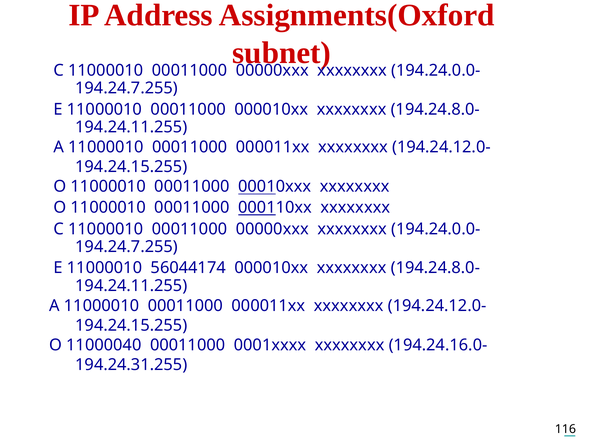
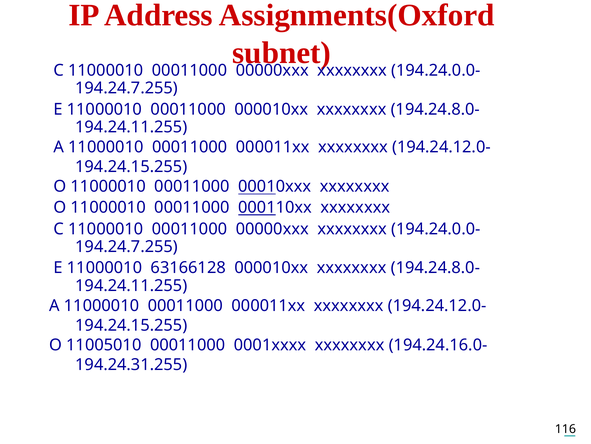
56044174: 56044174 -> 63166128
11000040: 11000040 -> 11005010
